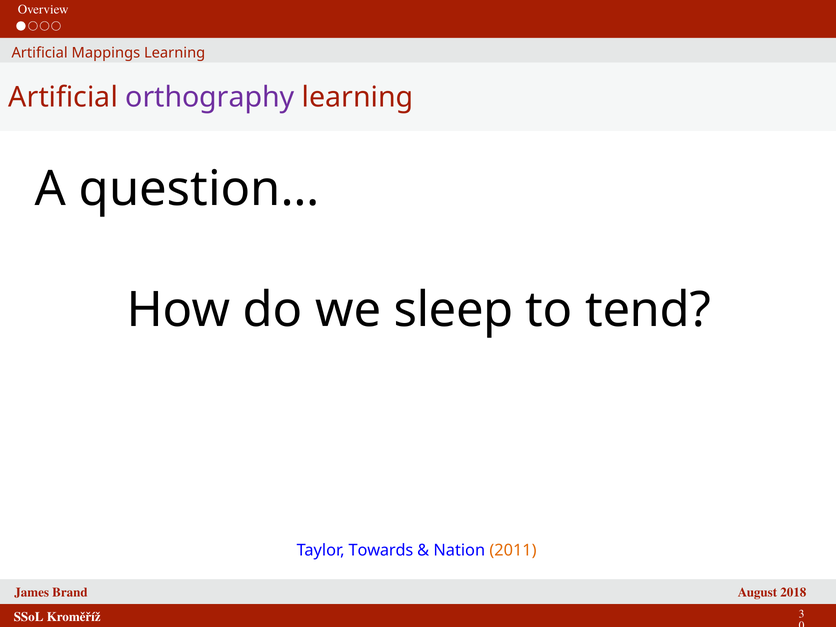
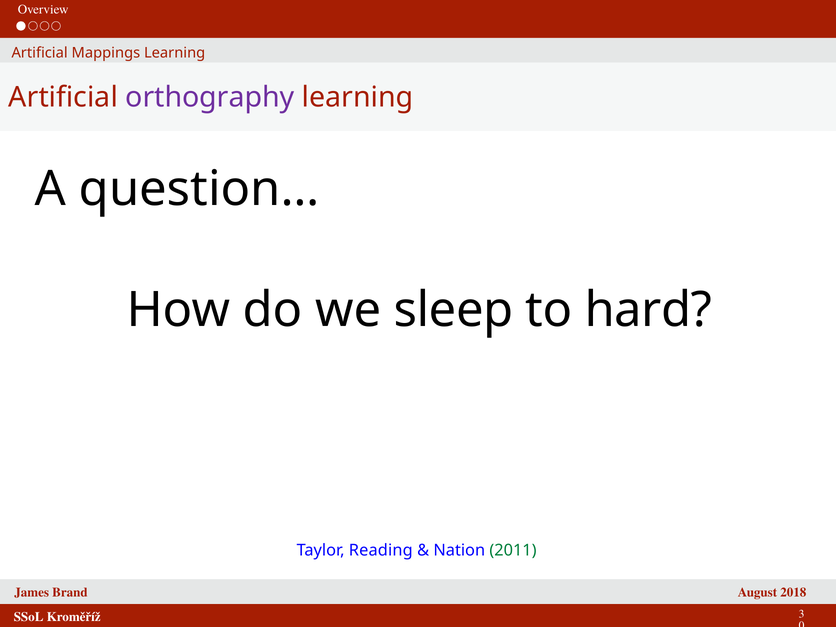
tend: tend -> hard
Towards: Towards -> Reading
2011 colour: orange -> green
